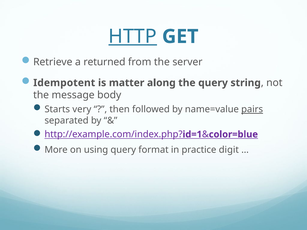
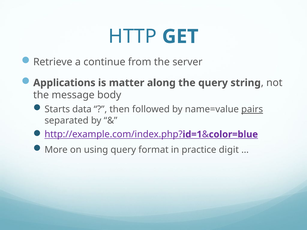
HTTP underline: present -> none
returned: returned -> continue
Idempotent: Idempotent -> Applications
very: very -> data
